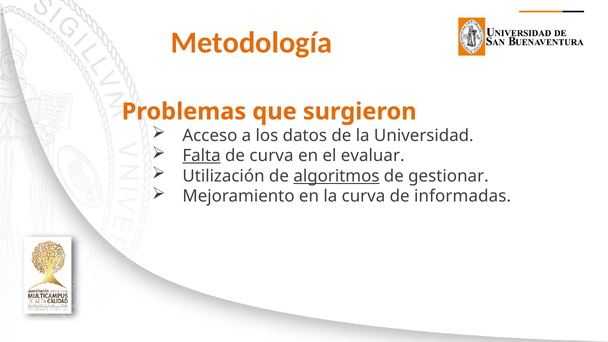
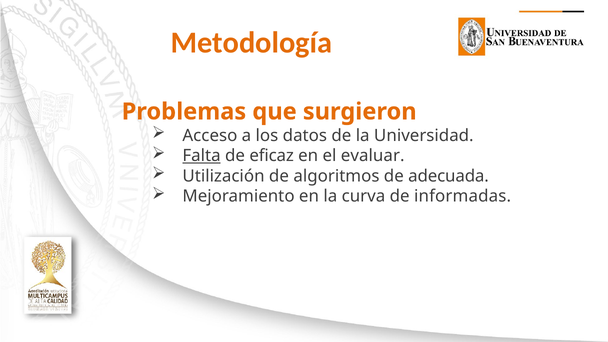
de curva: curva -> eficaz
algoritmos underline: present -> none
gestionar: gestionar -> adecuada
